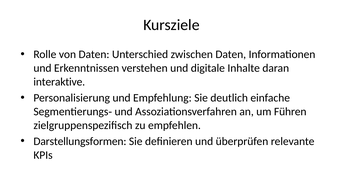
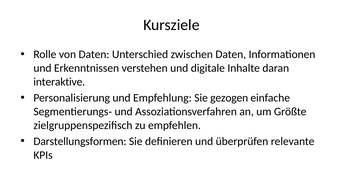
deutlich: deutlich -> gezogen
Führen: Führen -> Größte
